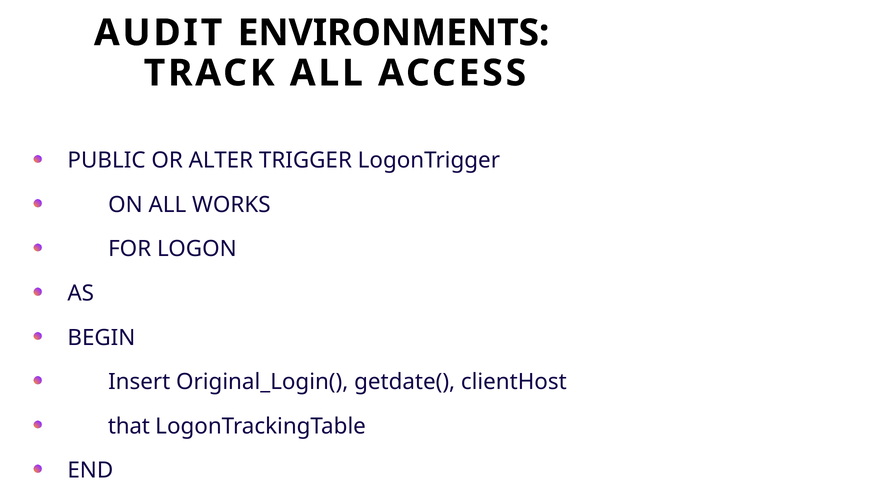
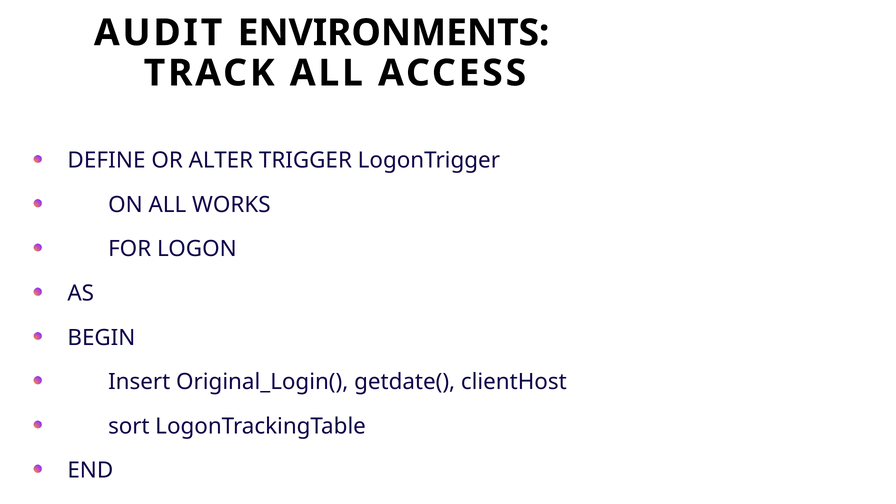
PUBLIC: PUBLIC -> DEFINE
that: that -> sort
